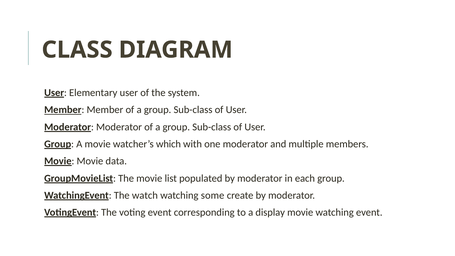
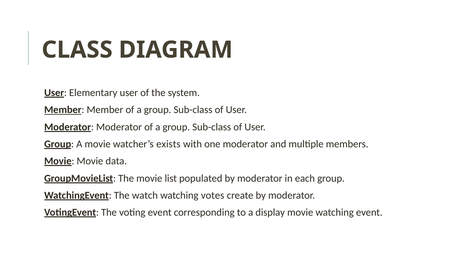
which: which -> exists
some: some -> votes
